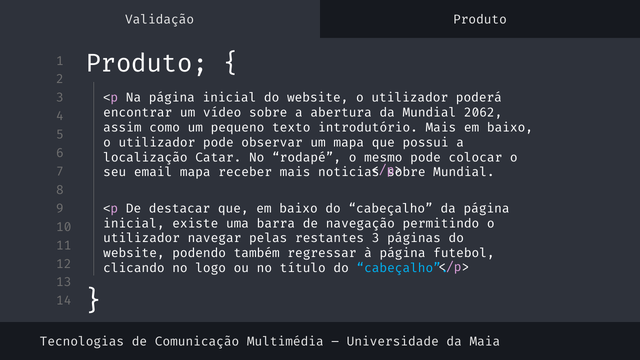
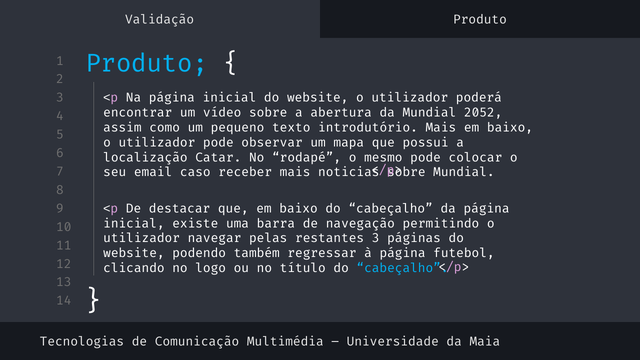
Produto at (147, 64) colour: white -> light blue
2062: 2062 -> 2052
email mapa: mapa -> caso
